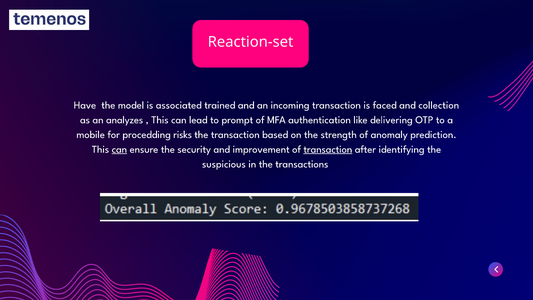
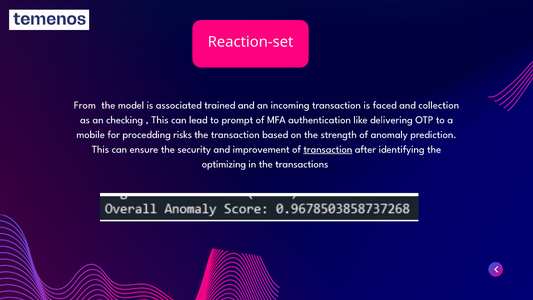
Have: Have -> From
analyzes: analyzes -> checking
can at (119, 149) underline: present -> none
suspicious: suspicious -> optimizing
